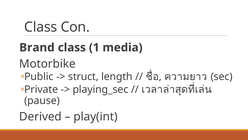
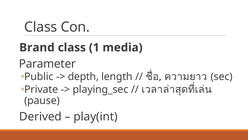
Motorbike: Motorbike -> Parameter
struct: struct -> depth
